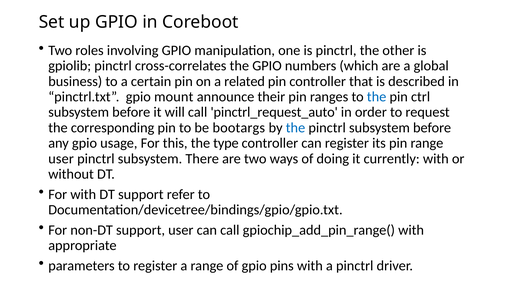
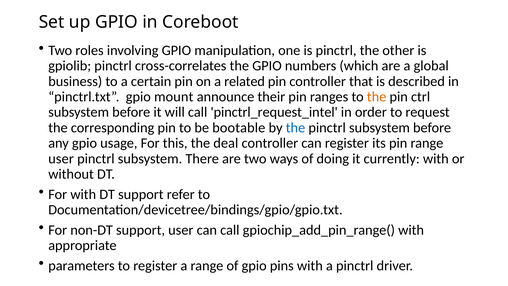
the at (377, 97) colour: blue -> orange
pinctrl_request_auto: pinctrl_request_auto -> pinctrl_request_intel
bootargs: bootargs -> bootable
type: type -> deal
